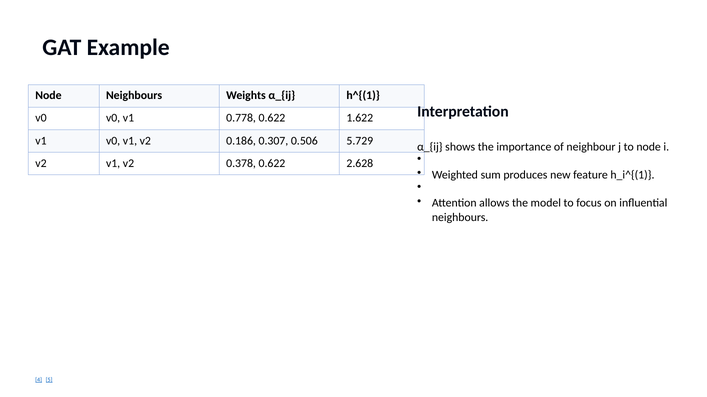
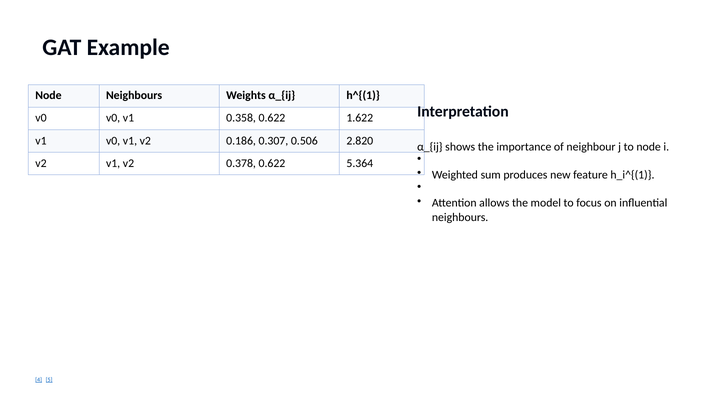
0.778: 0.778 -> 0.358
5.729: 5.729 -> 2.820
2.628: 2.628 -> 5.364
